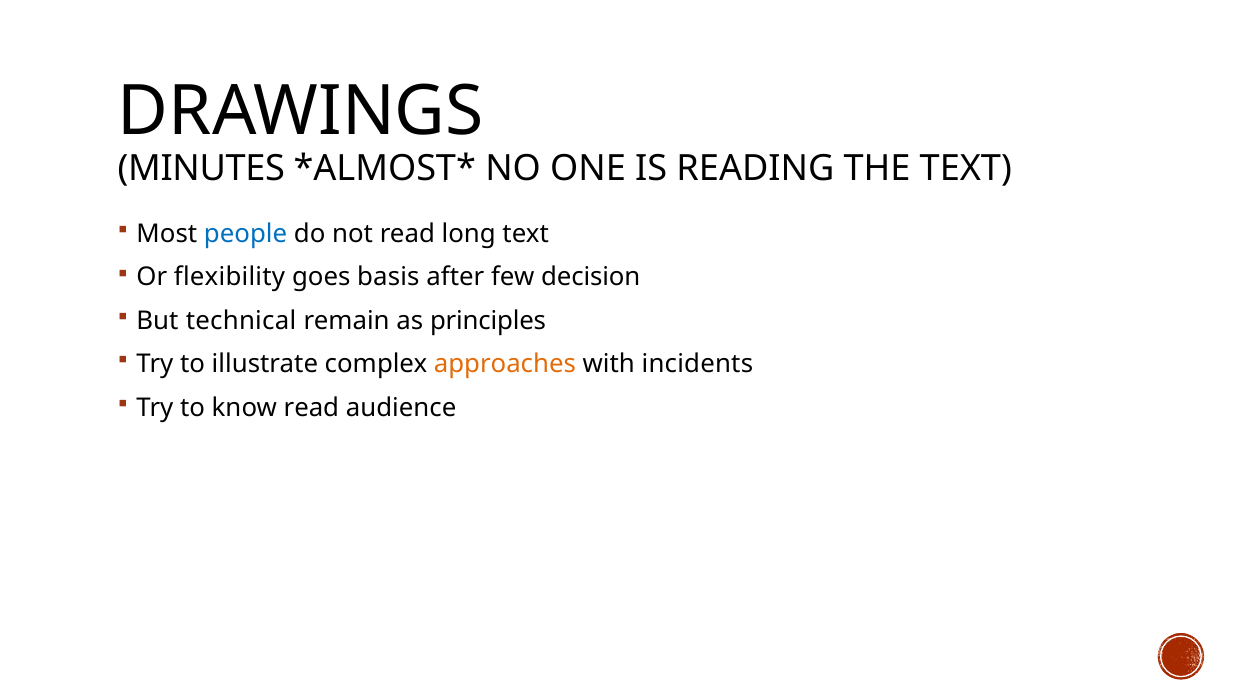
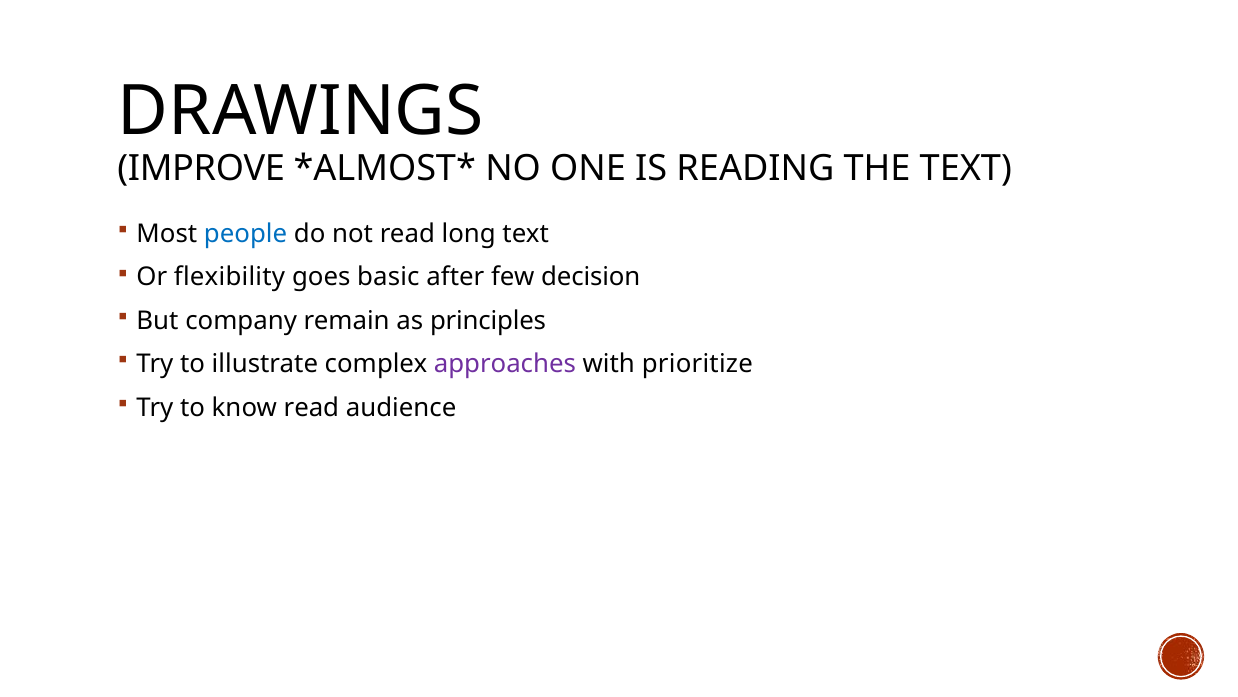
MINUTES: MINUTES -> IMPROVE
basis: basis -> basic
technical: technical -> company
approaches colour: orange -> purple
incidents: incidents -> prioritize
